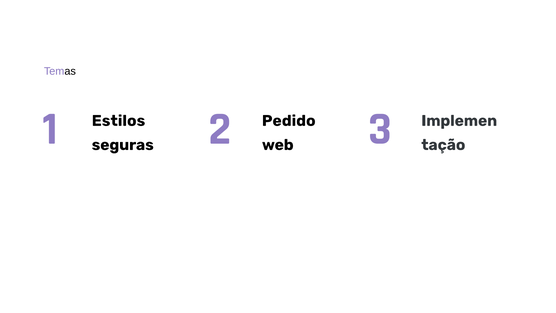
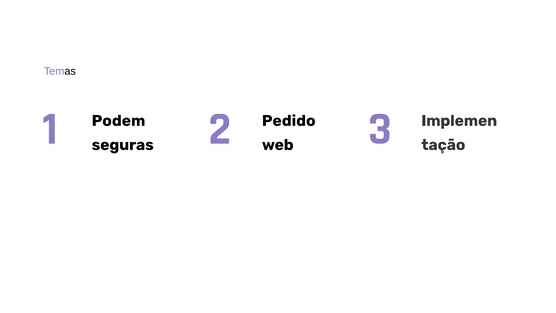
Estilos: Estilos -> Podem
